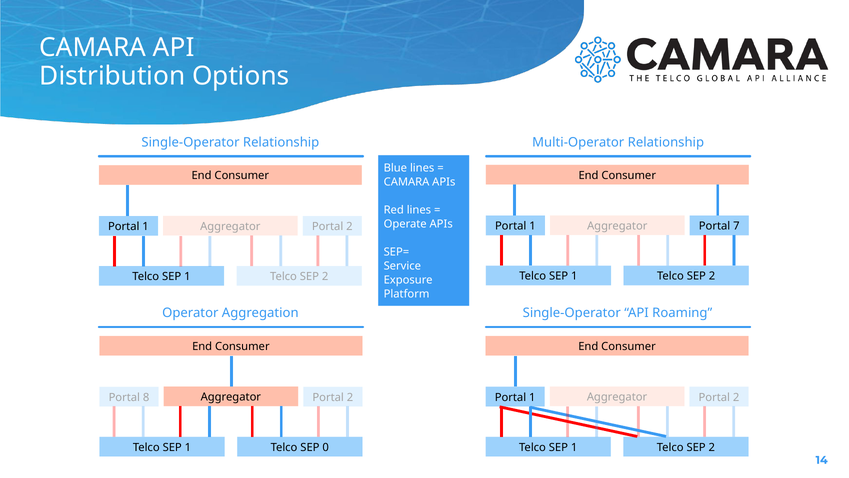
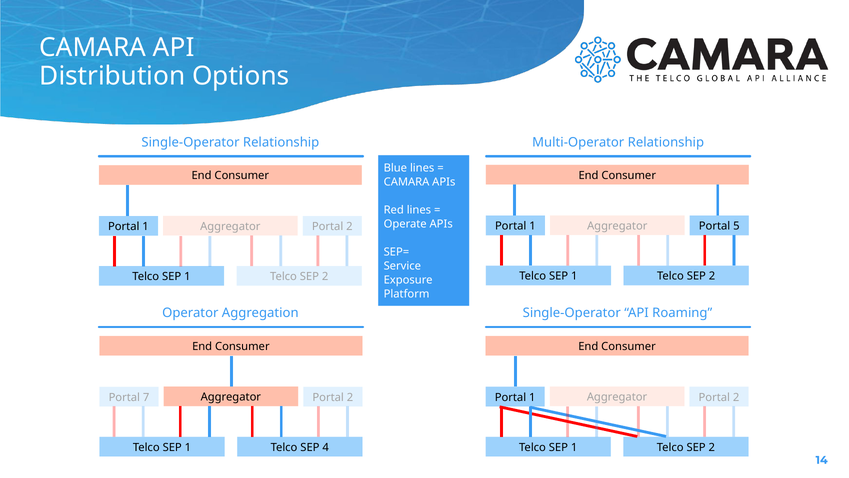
7: 7 -> 5
8: 8 -> 7
0: 0 -> 4
